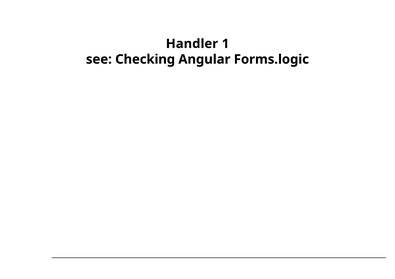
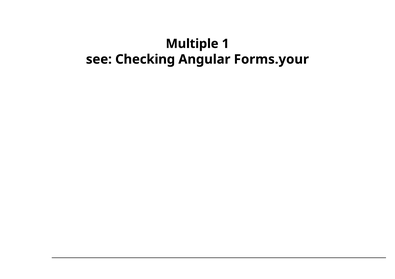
Handler: Handler -> Multiple
Forms.logic: Forms.logic -> Forms.your
